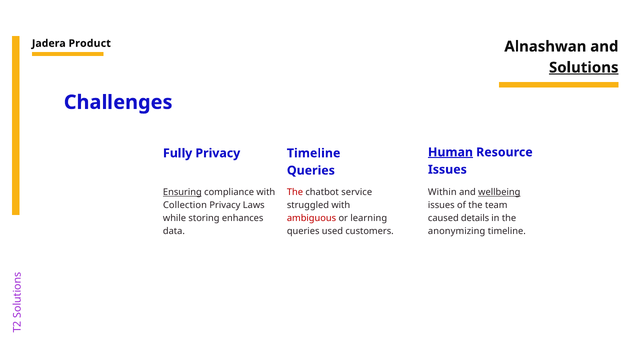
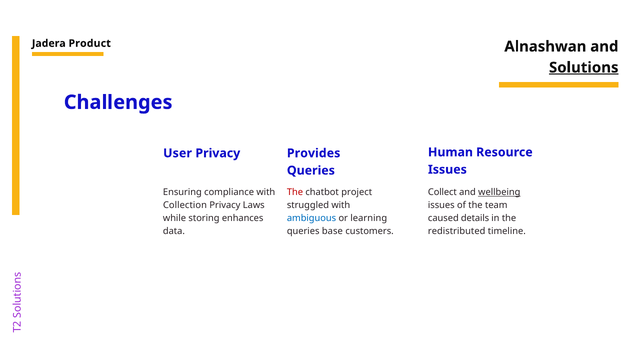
Human underline: present -> none
Fully: Fully -> User
Privacy Timeline: Timeline -> Provides
Ensuring underline: present -> none
service: service -> project
Within: Within -> Collect
ambiguous colour: red -> blue
used: used -> base
anonymizing: anonymizing -> redistributed
